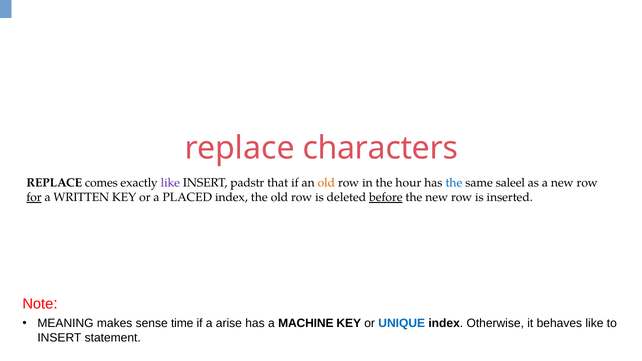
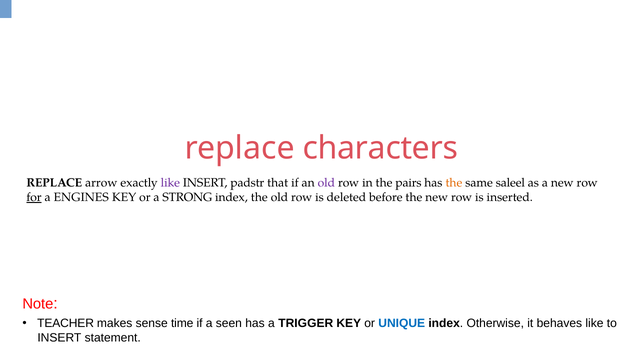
comes: comes -> arrow
old at (326, 183) colour: orange -> purple
hour: hour -> pairs
the at (454, 183) colour: blue -> orange
WRITTEN: WRITTEN -> ENGINES
PLACED: PLACED -> STRONG
before underline: present -> none
MEANING: MEANING -> TEACHER
arise: arise -> seen
MACHINE: MACHINE -> TRIGGER
